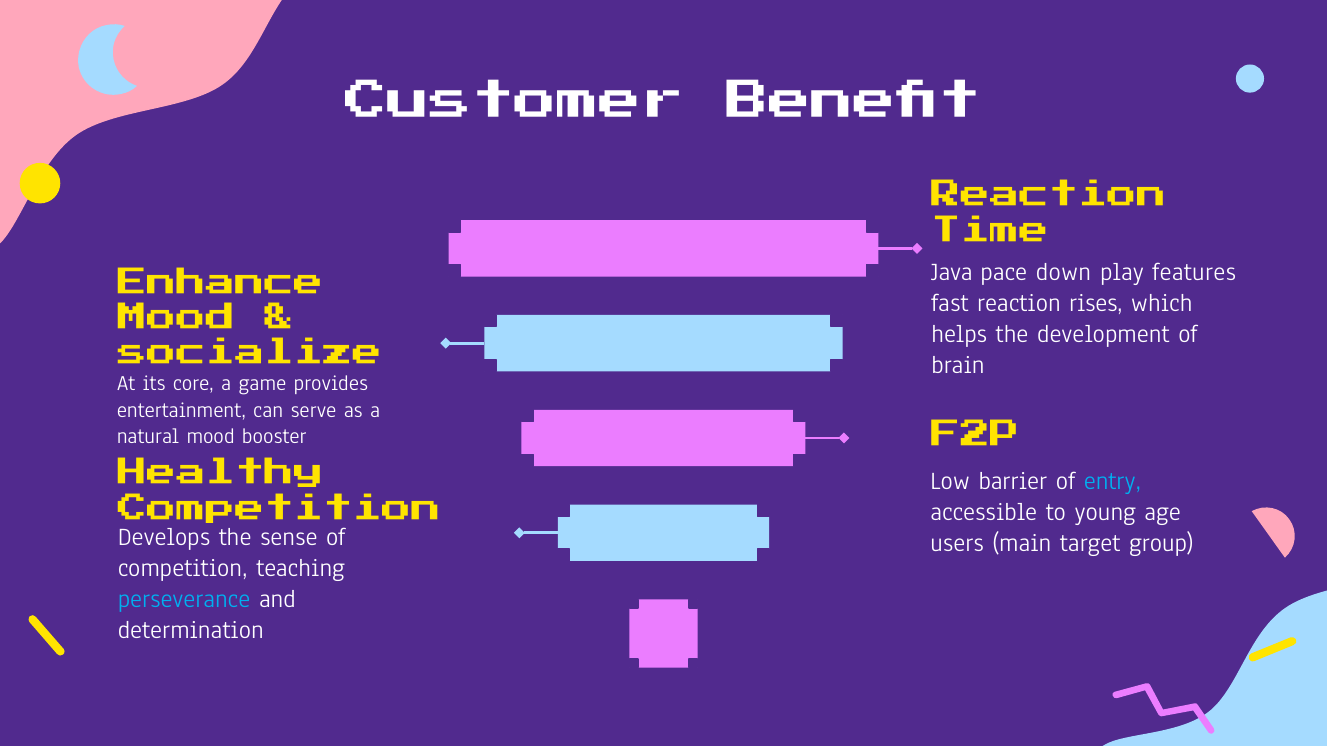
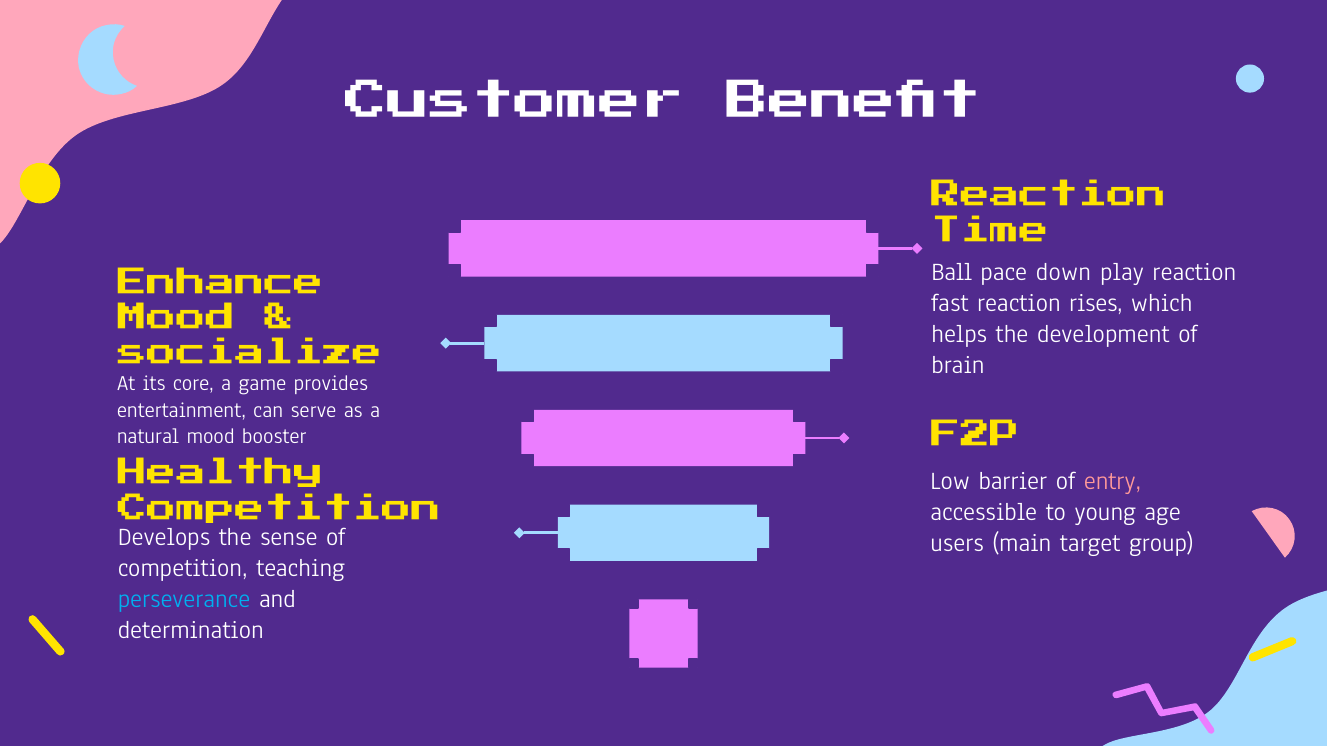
Java: Java -> Ball
play features: features -> reaction
entry colour: light blue -> pink
